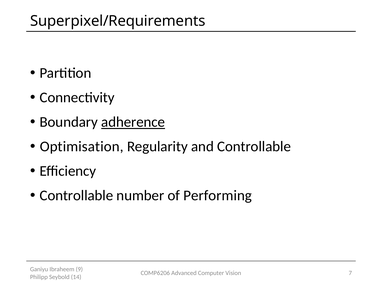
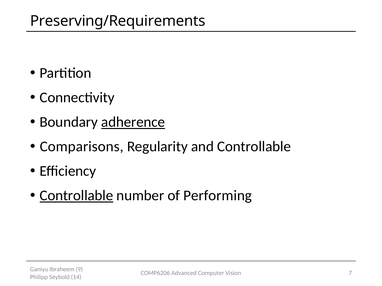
Superpixel/Requirements: Superpixel/Requirements -> Preserving/Requirements
Optimisation: Optimisation -> Comparisons
Controllable at (76, 196) underline: none -> present
